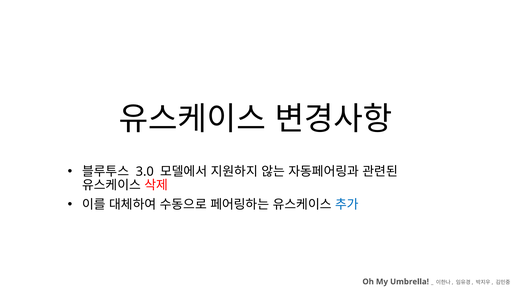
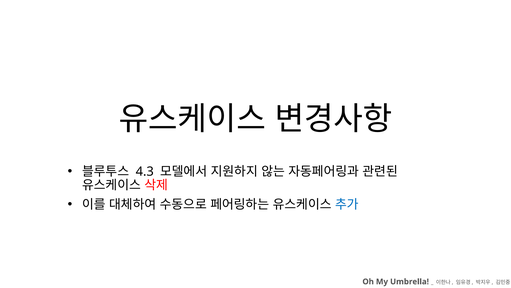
3.0: 3.0 -> 4.3
